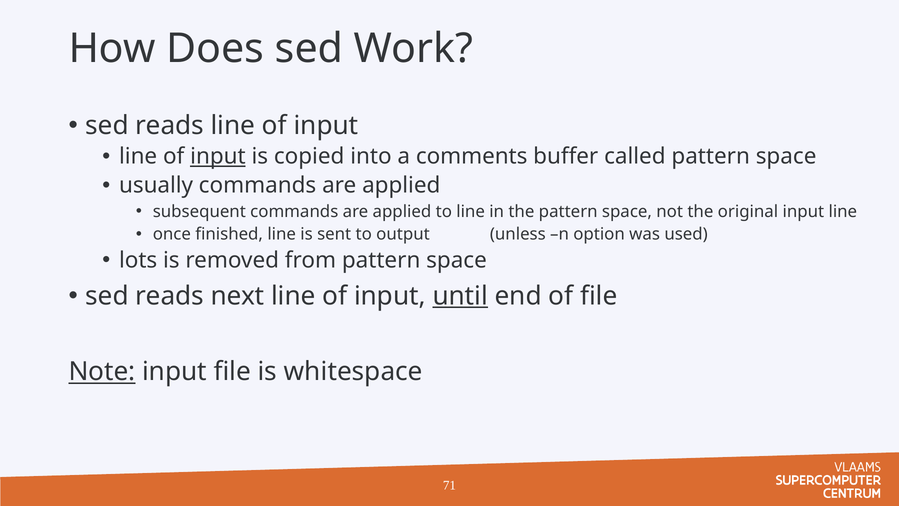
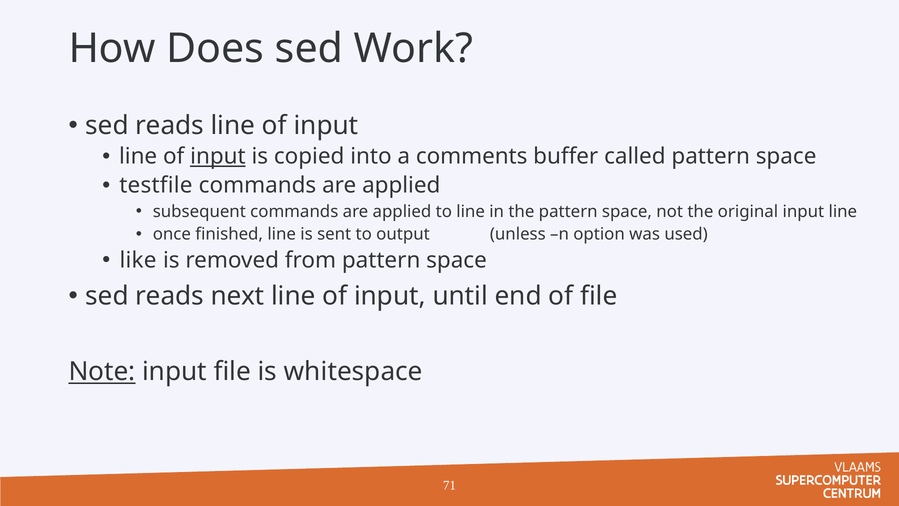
usually: usually -> testfile
lots: lots -> like
until underline: present -> none
